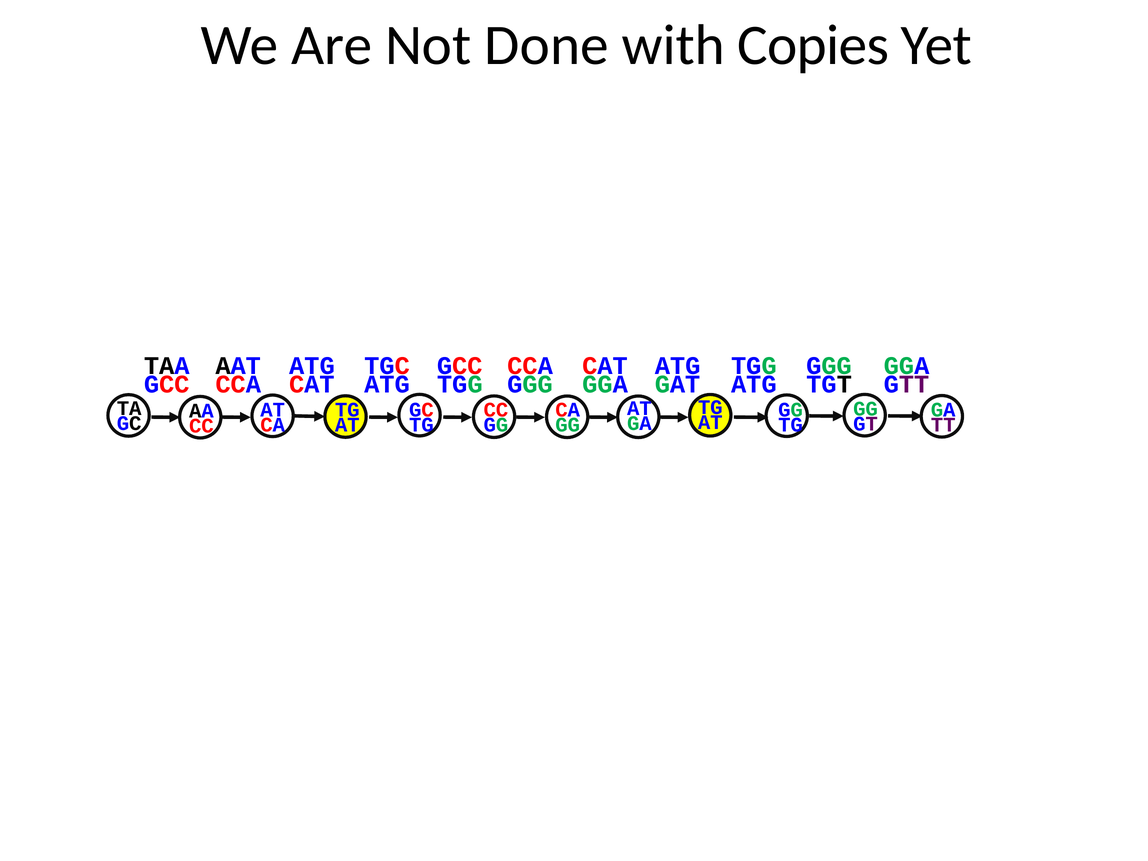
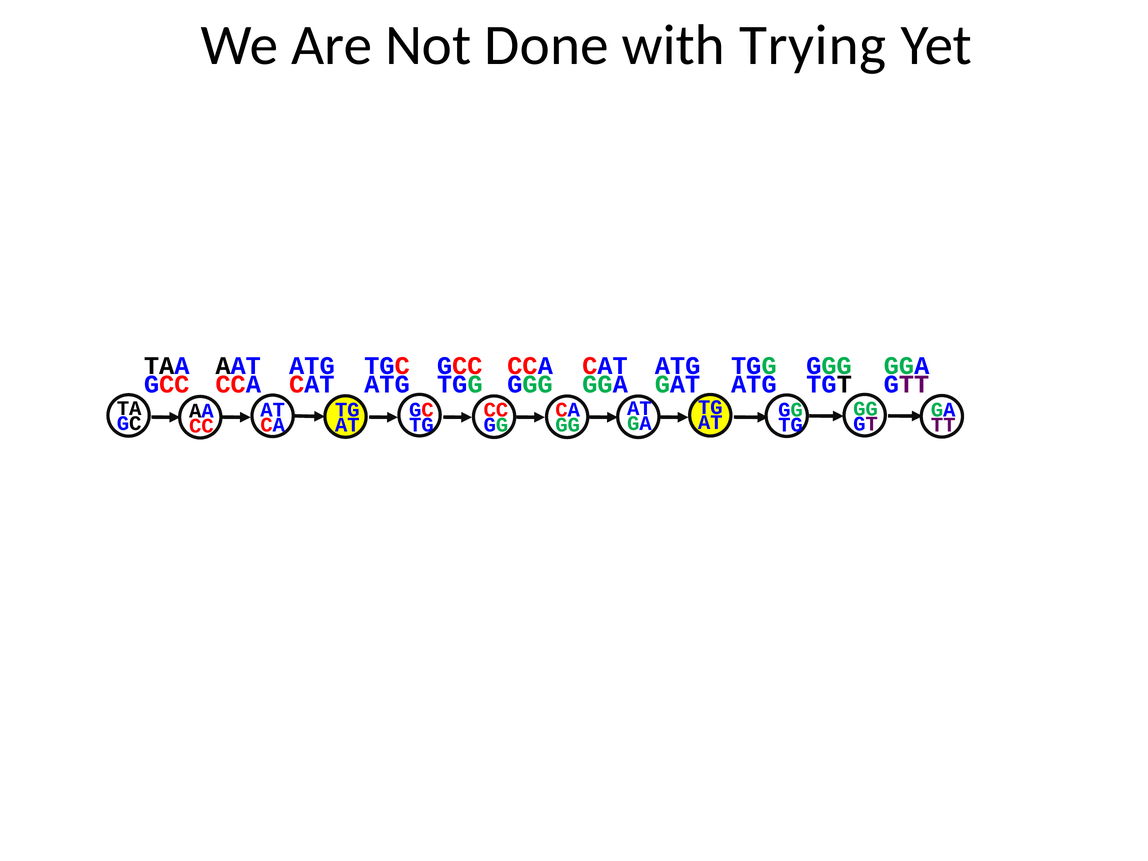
Copies: Copies -> Trying
